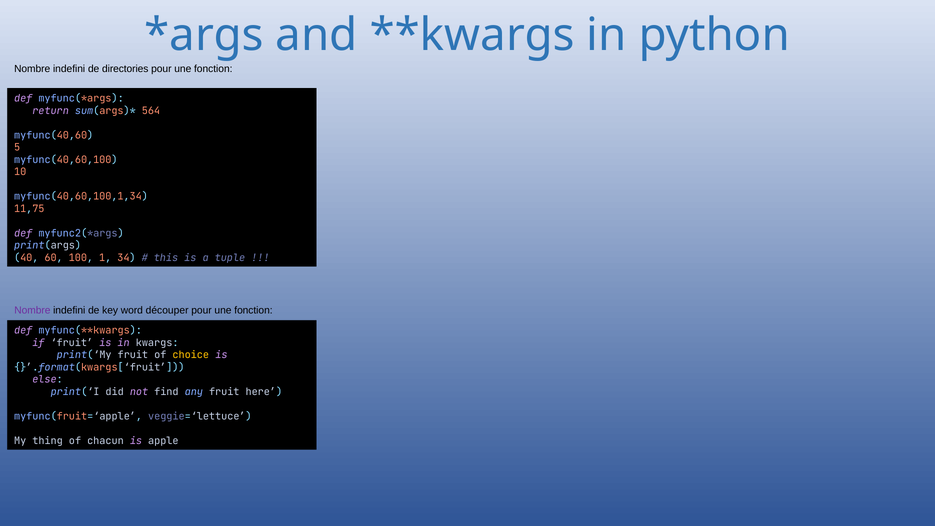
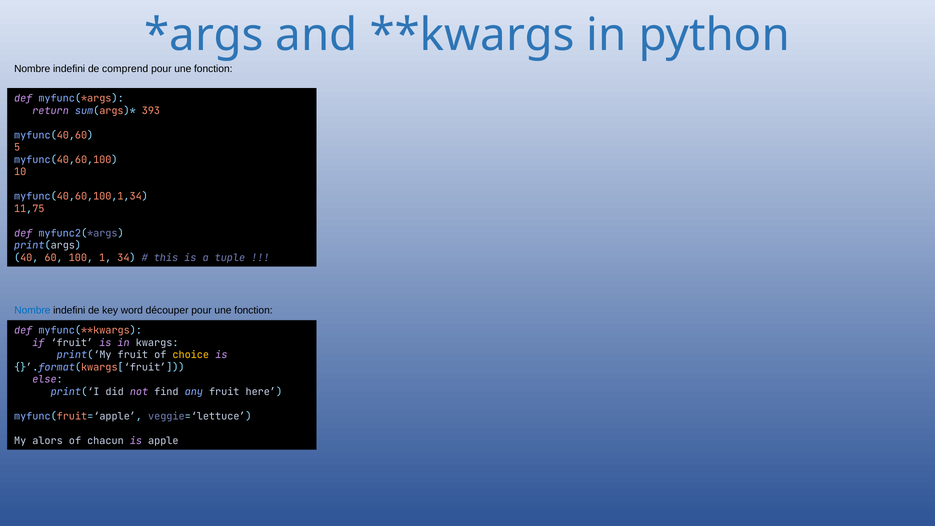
directories: directories -> comprend
564: 564 -> 393
Nombre at (32, 310) colour: purple -> blue
thing: thing -> alors
